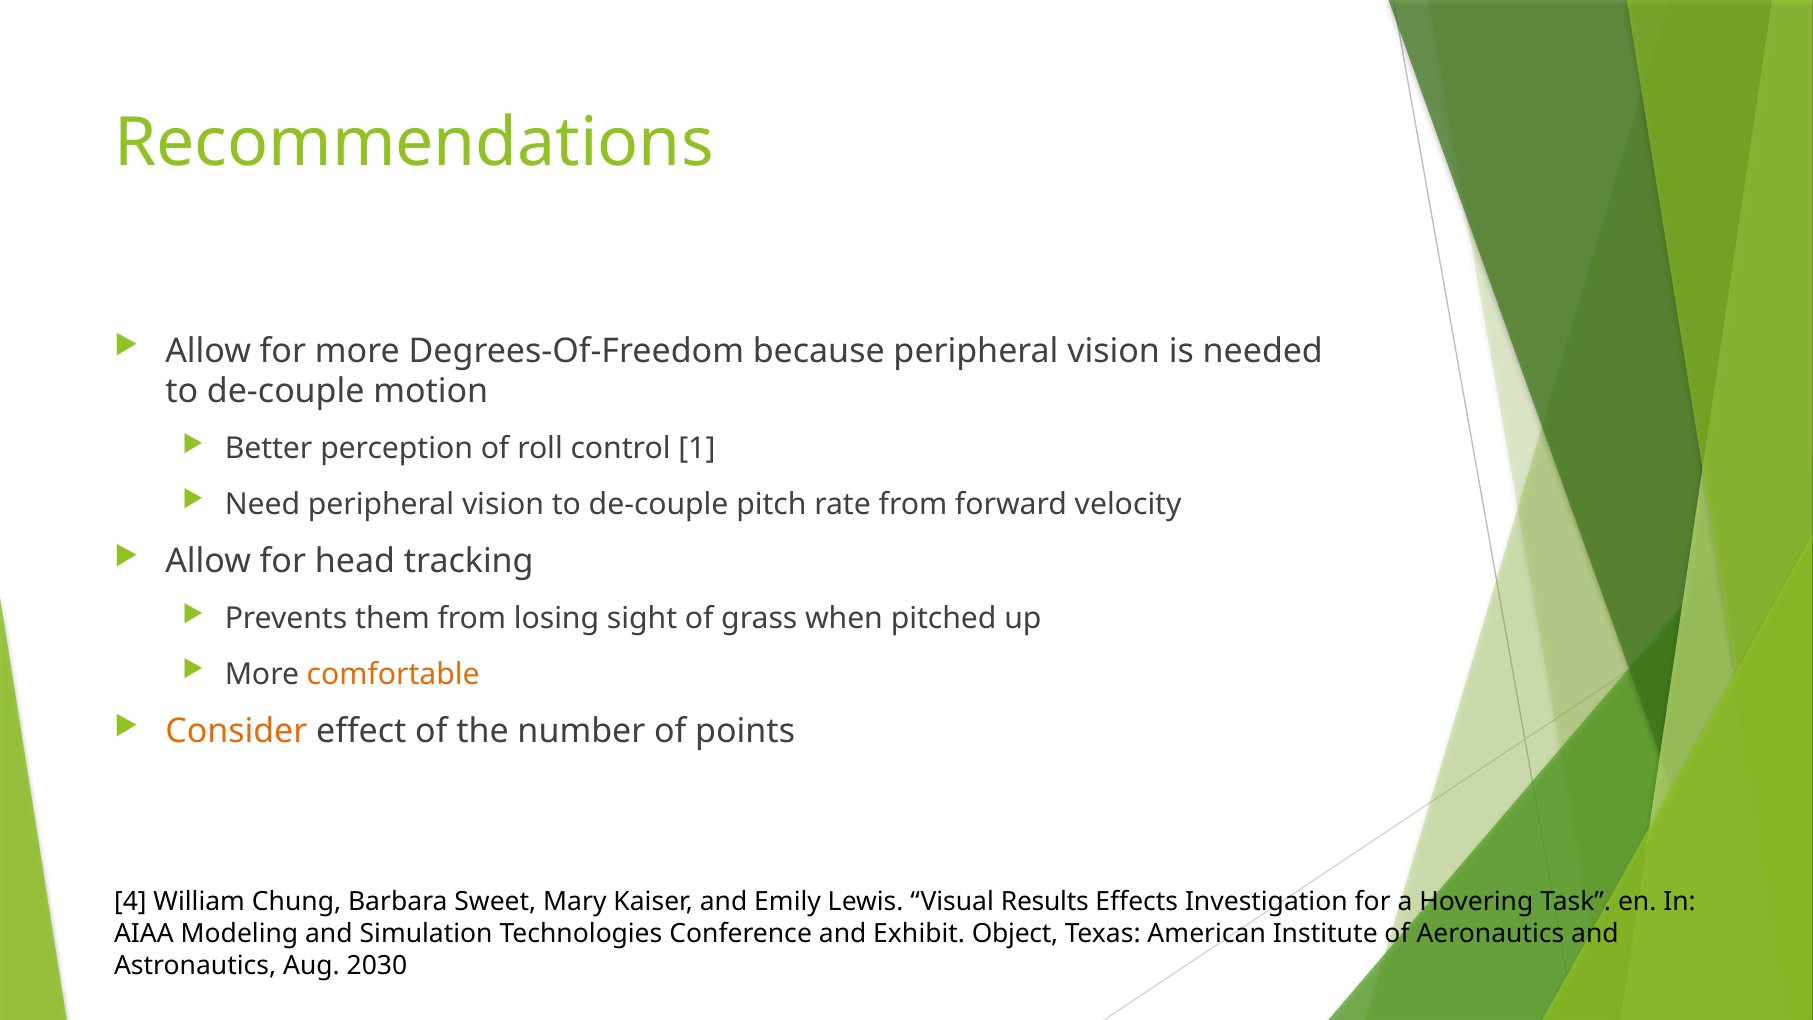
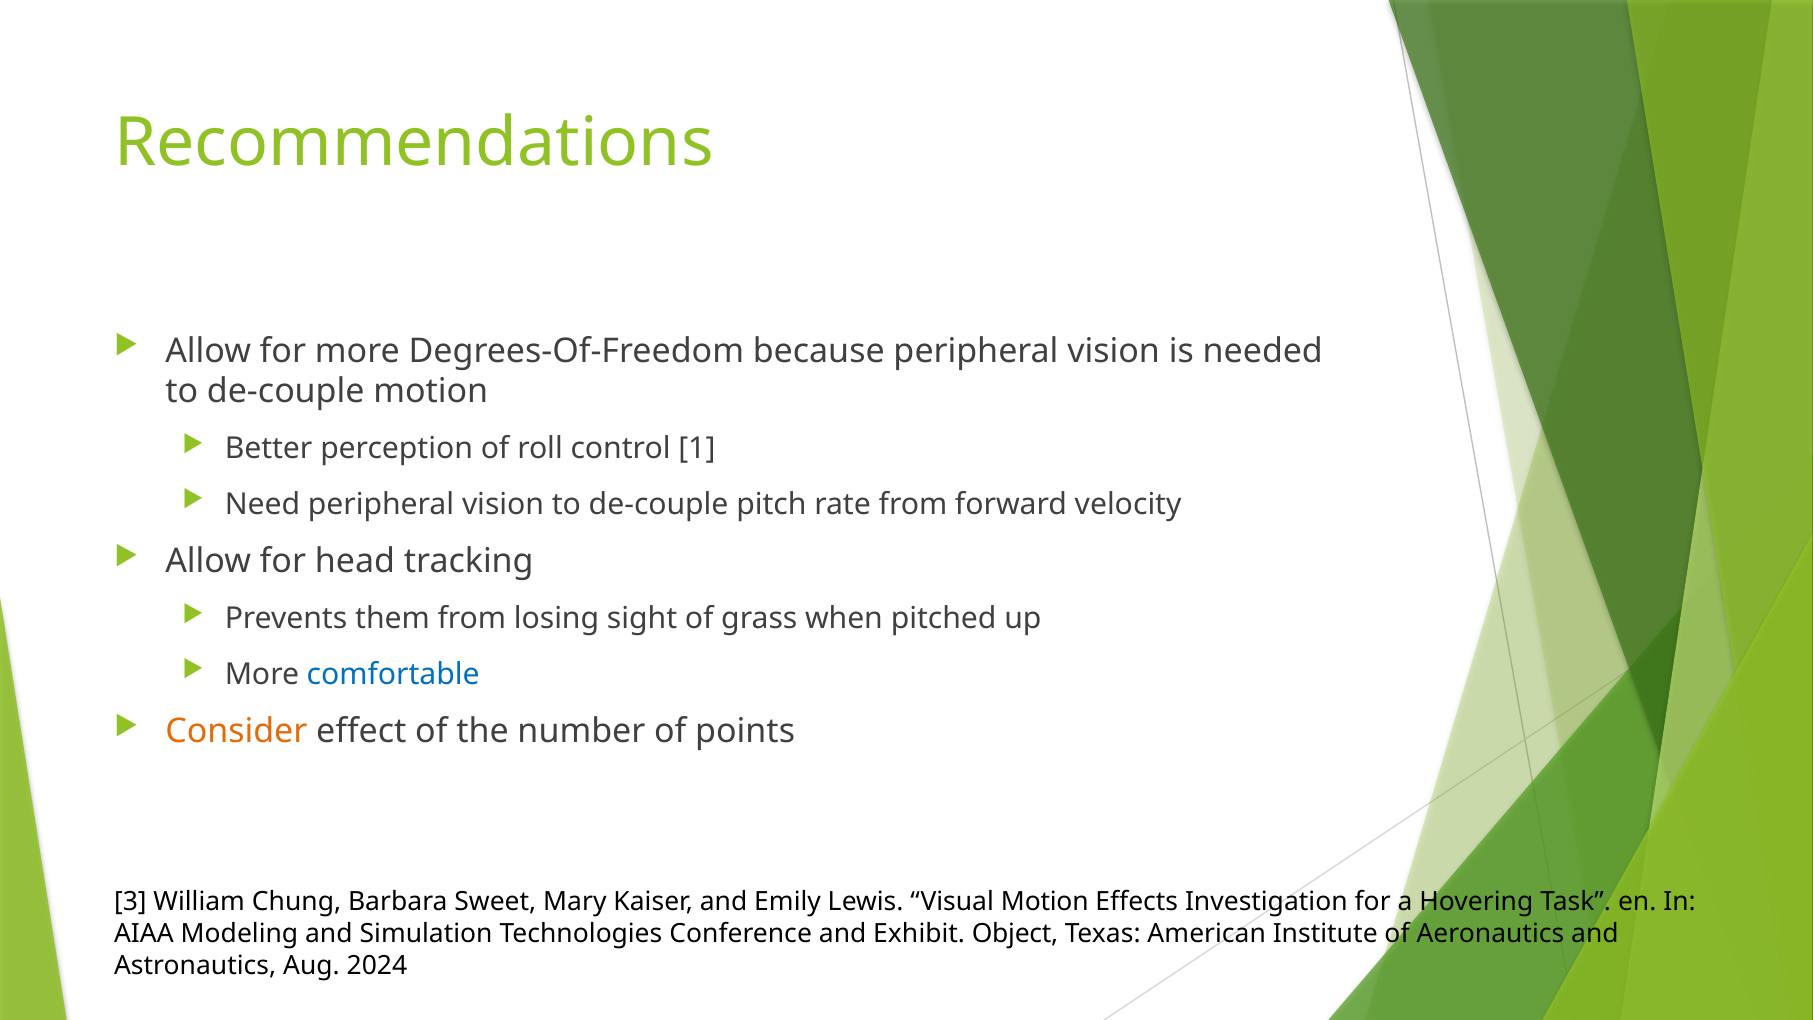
comfortable colour: orange -> blue
4: 4 -> 3
Visual Results: Results -> Motion
2030: 2030 -> 2024
